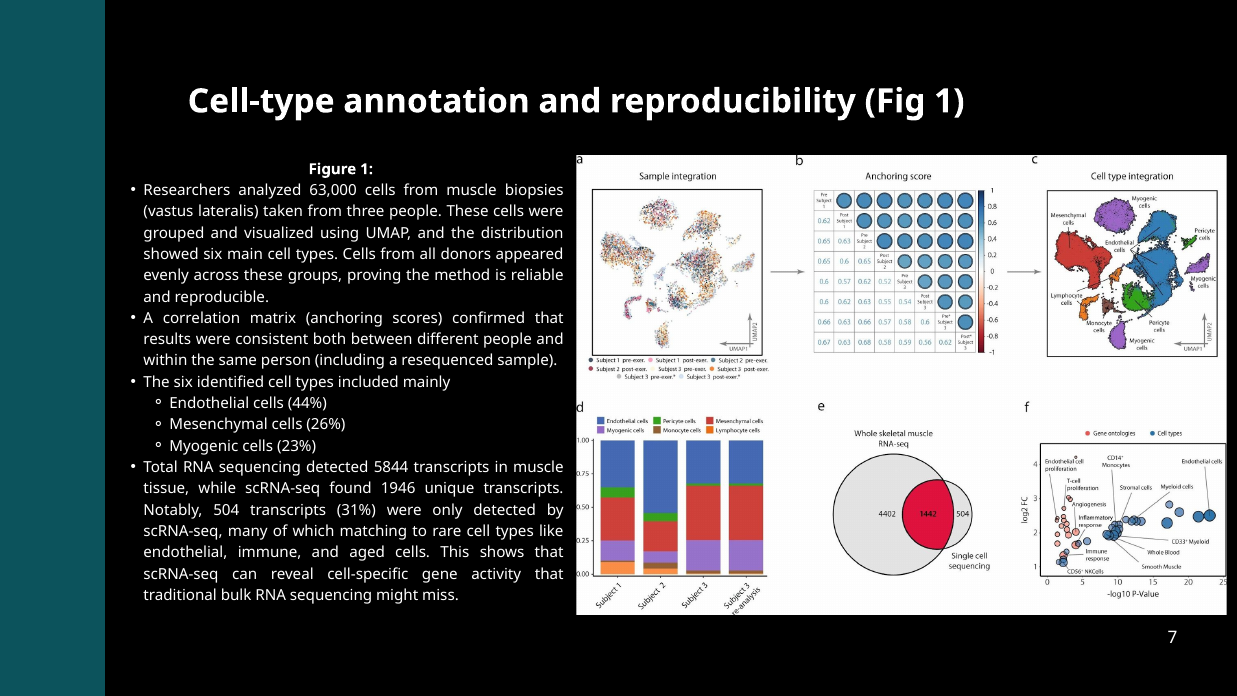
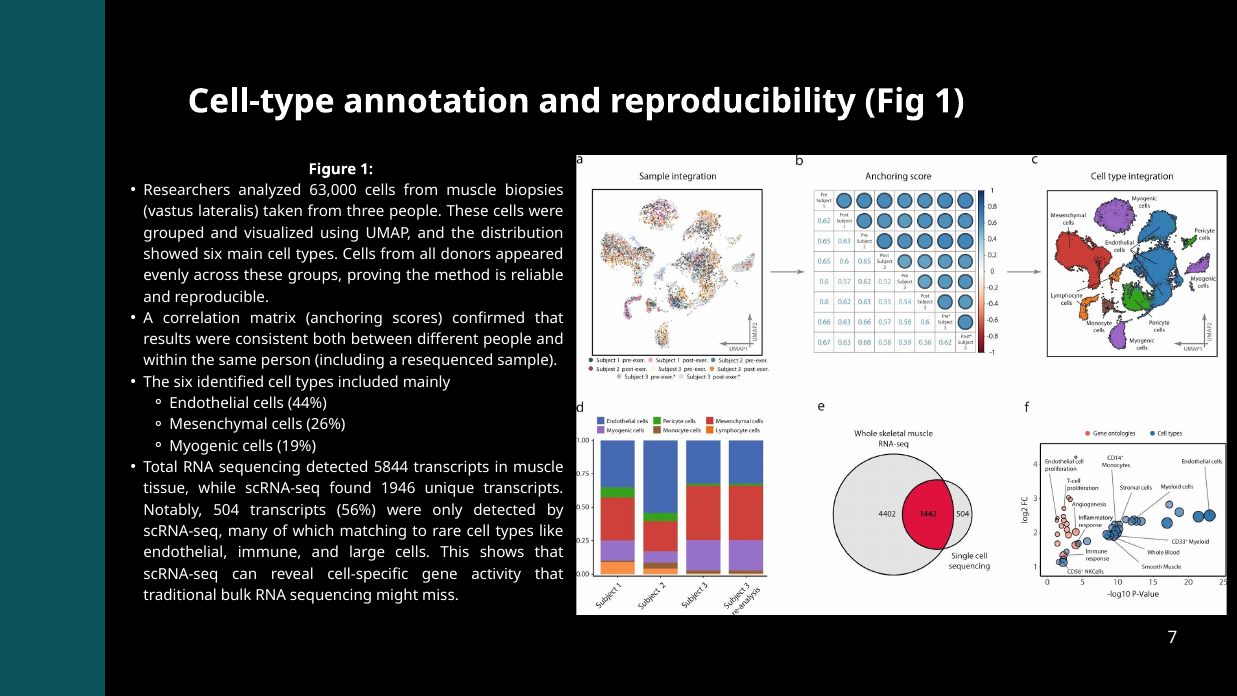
23%: 23% -> 19%
31%: 31% -> 56%
aged: aged -> large
